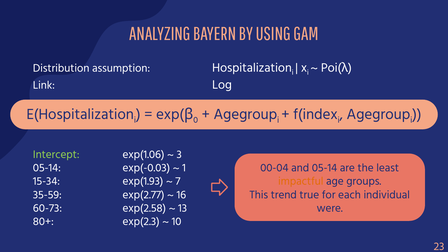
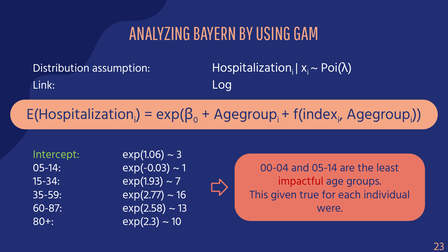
impactful colour: orange -> red
trend: trend -> given
60-73: 60-73 -> 60-87
